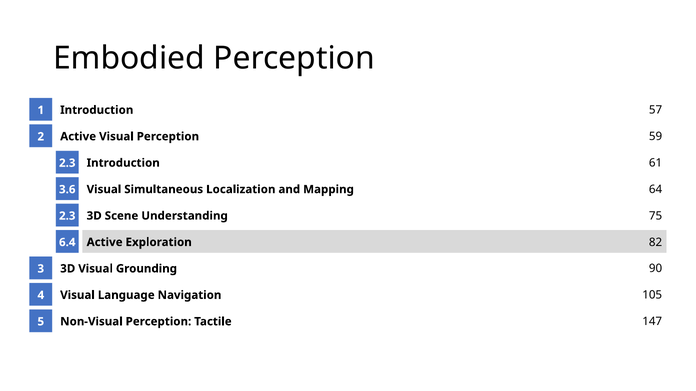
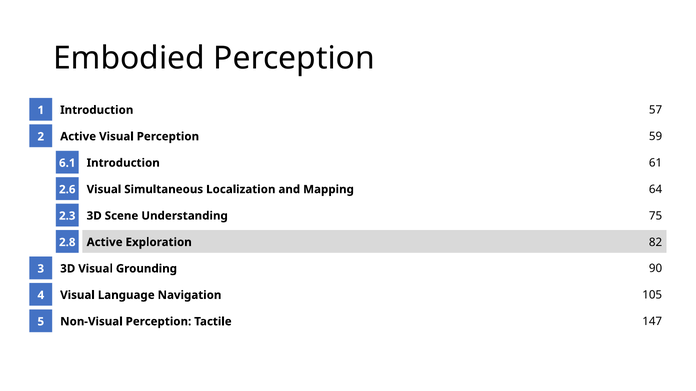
2.3 at (67, 163): 2.3 -> 6.1
3.6: 3.6 -> 2.6
6.4: 6.4 -> 2.8
